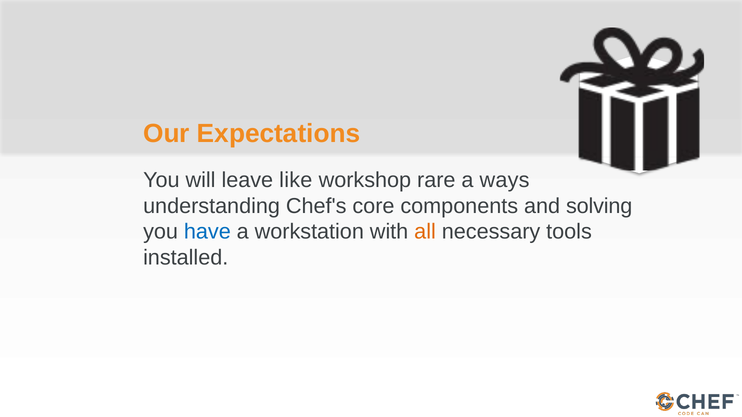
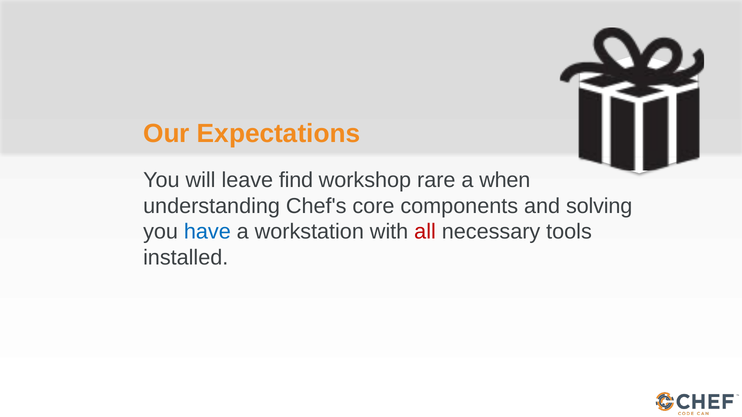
like: like -> find
ways: ways -> when
all colour: orange -> red
